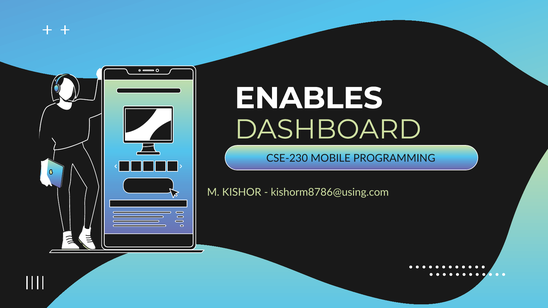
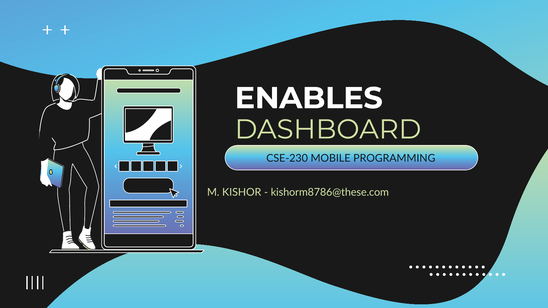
kishorm8786@using.com: kishorm8786@using.com -> kishorm8786@these.com
